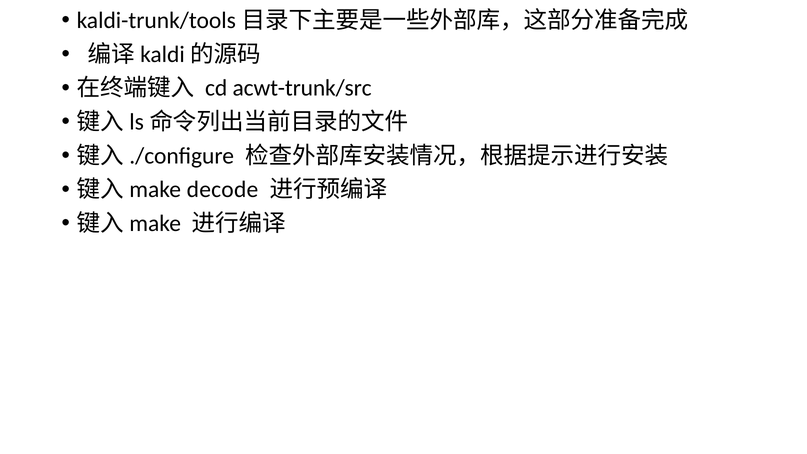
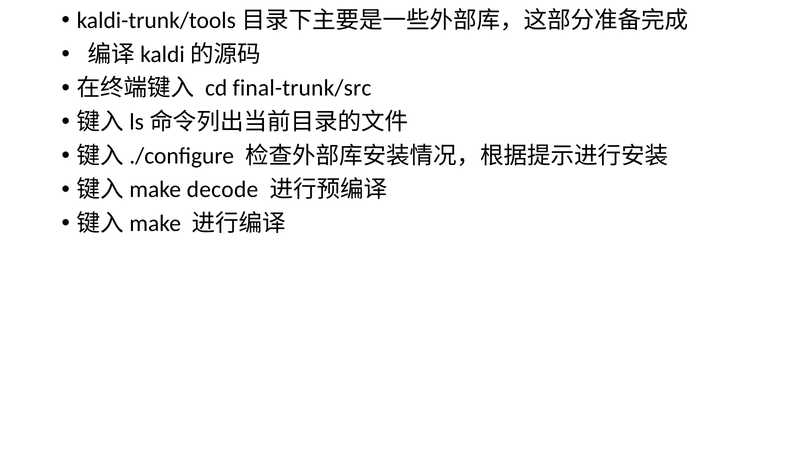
acwt-trunk/src: acwt-trunk/src -> final-trunk/src
